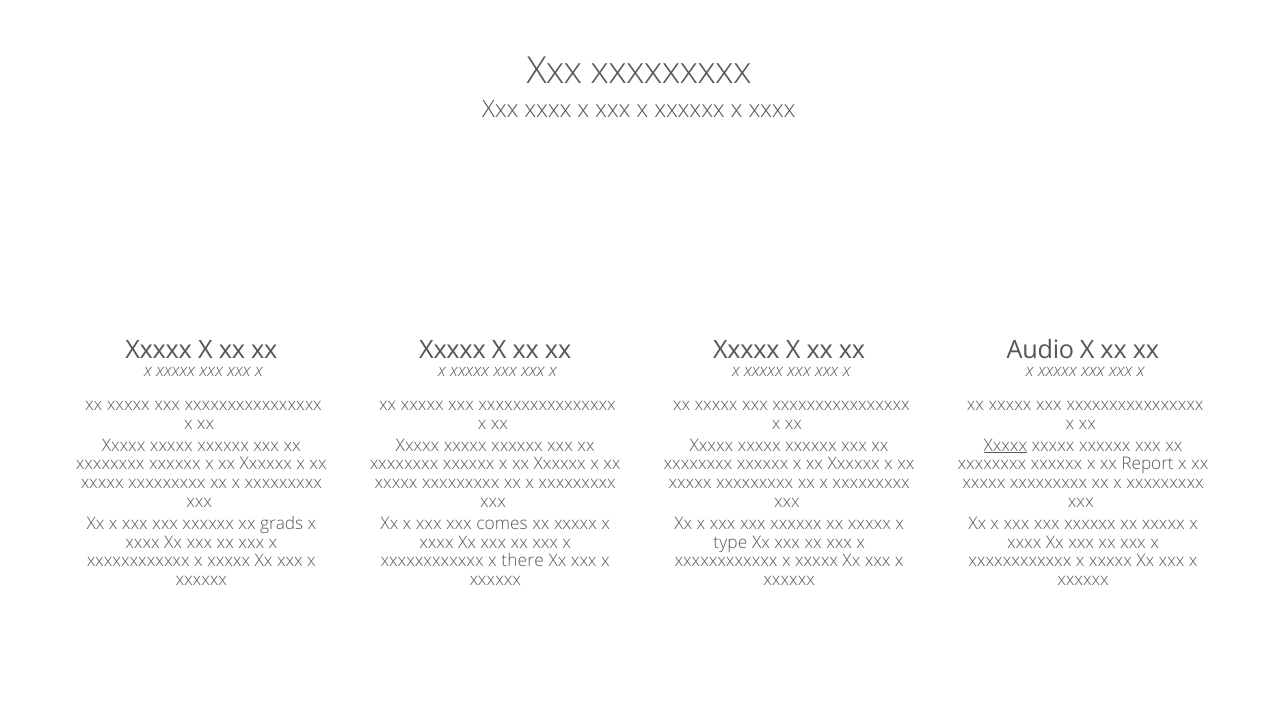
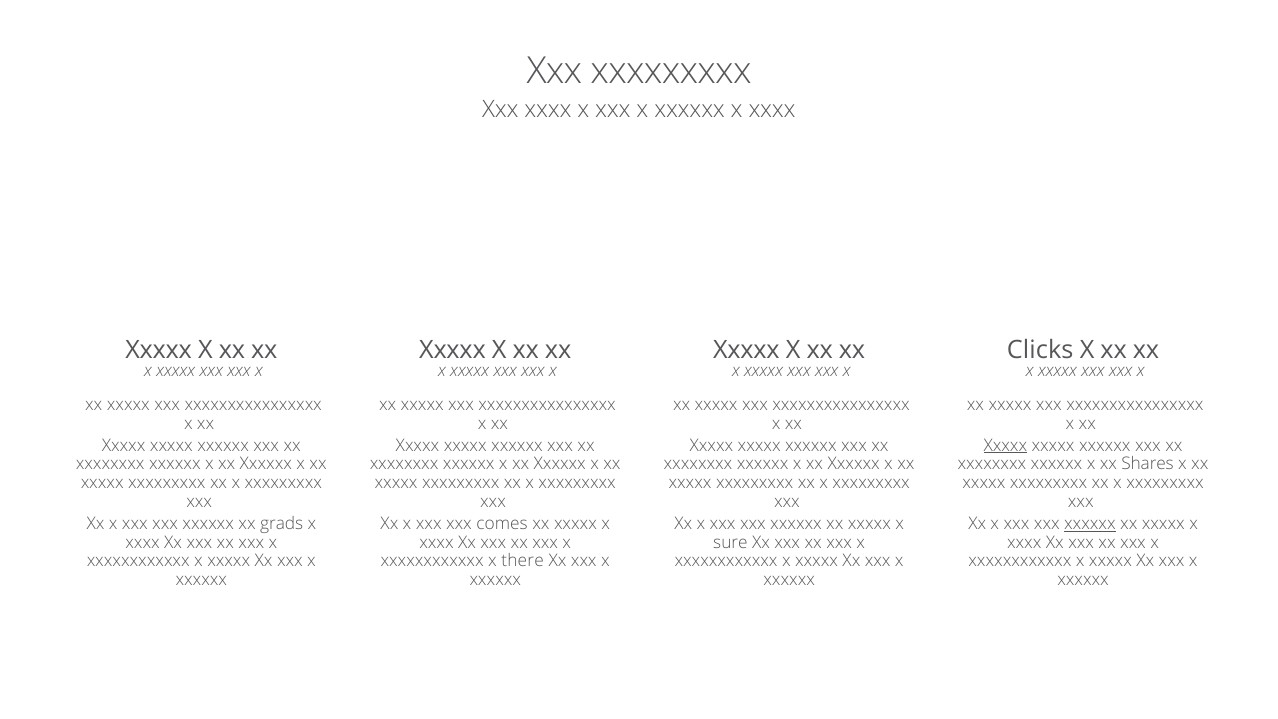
Audio: Audio -> Clicks
Report: Report -> Shares
xxxxxx at (1090, 524) underline: none -> present
type: type -> sure
